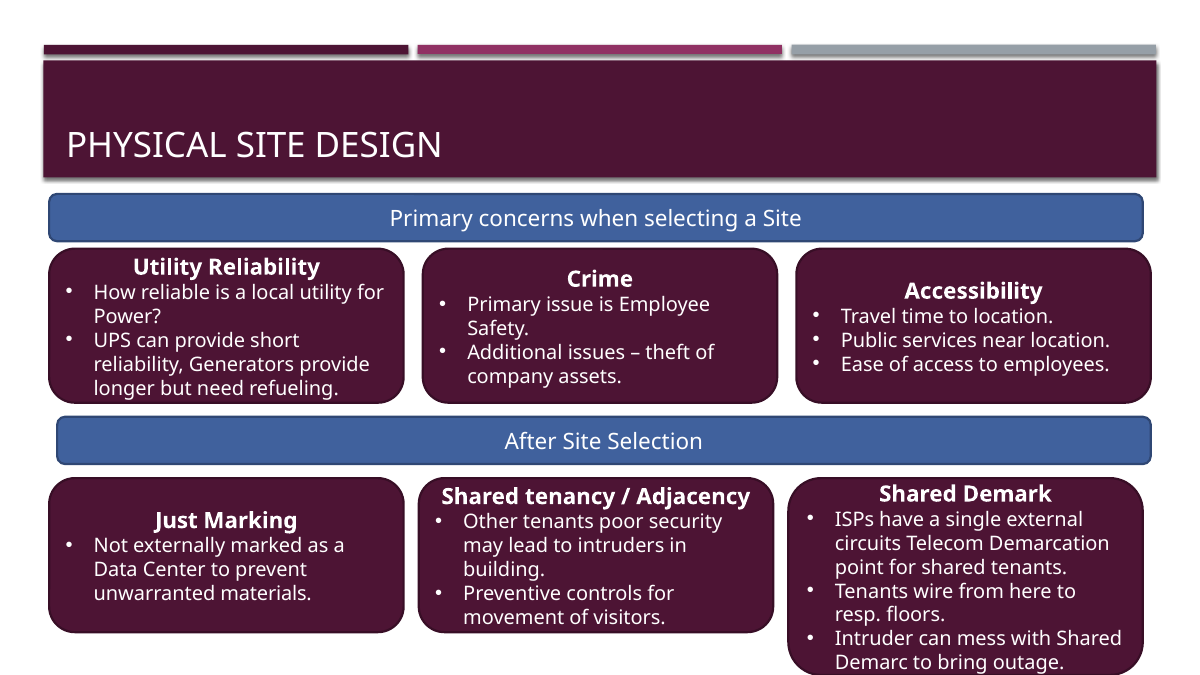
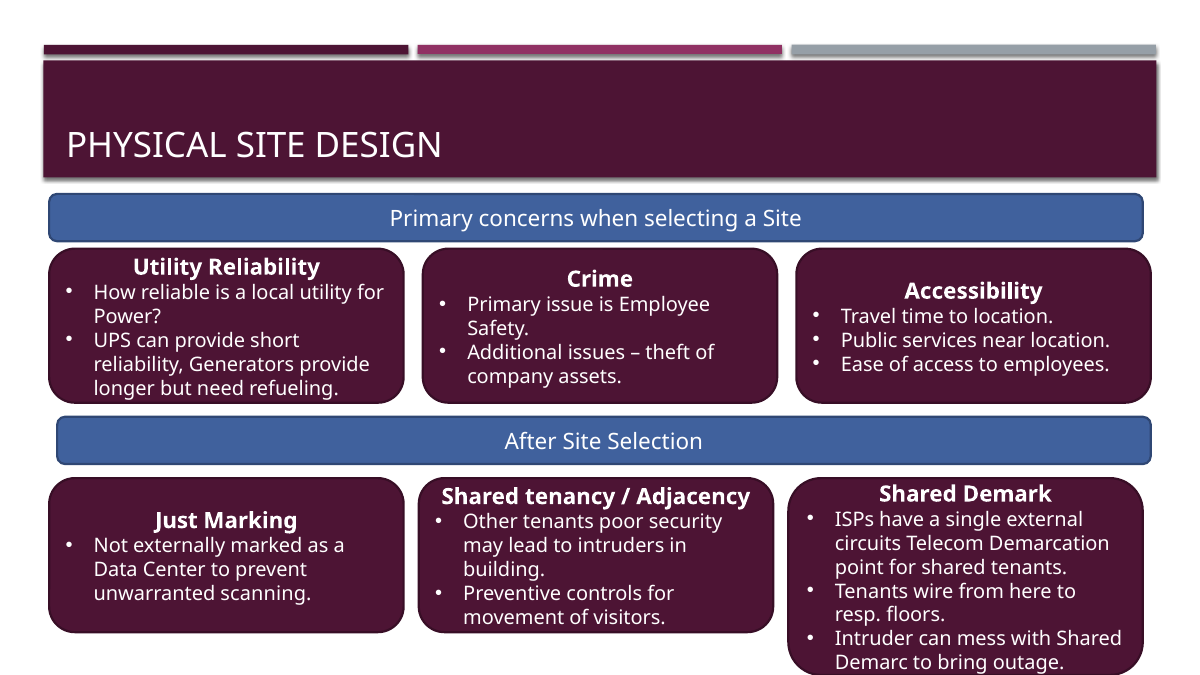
materials: materials -> scanning
